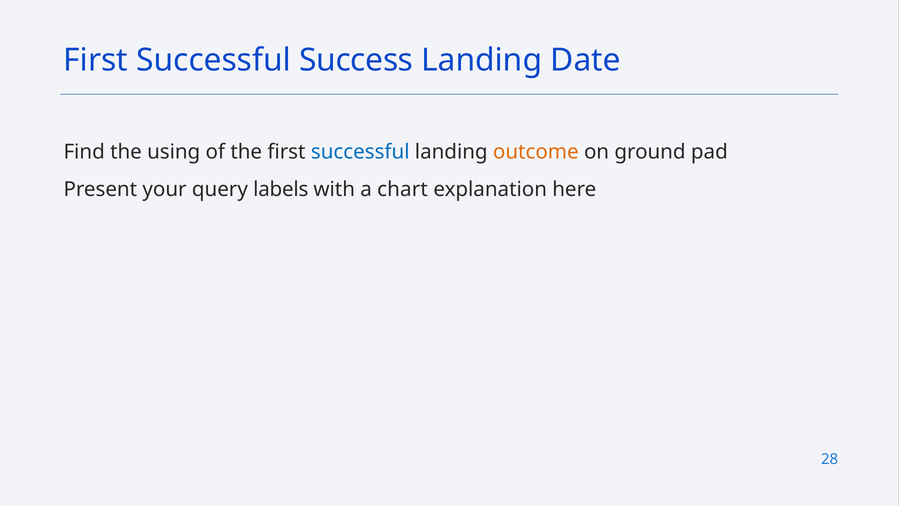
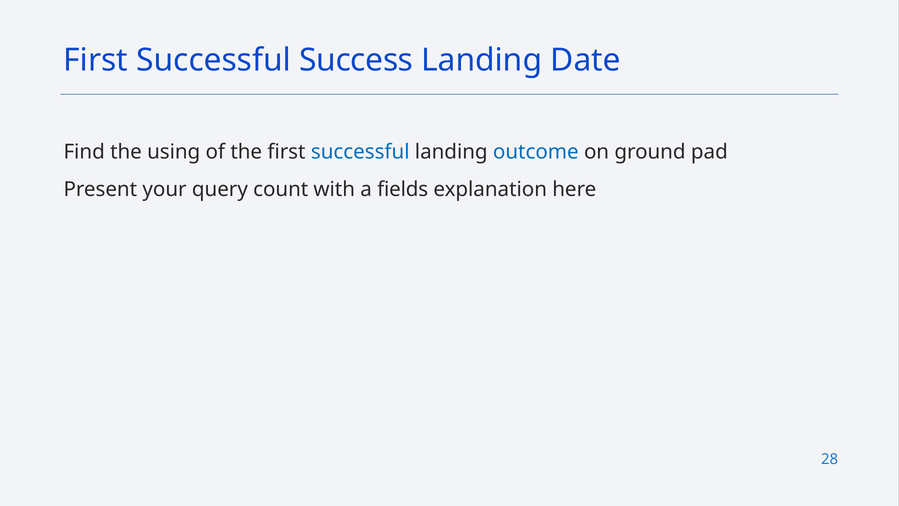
outcome colour: orange -> blue
labels: labels -> count
chart: chart -> fields
